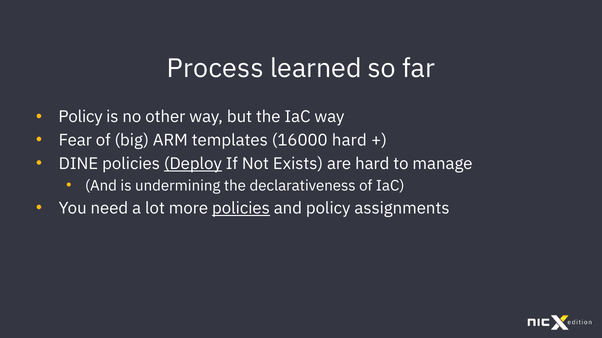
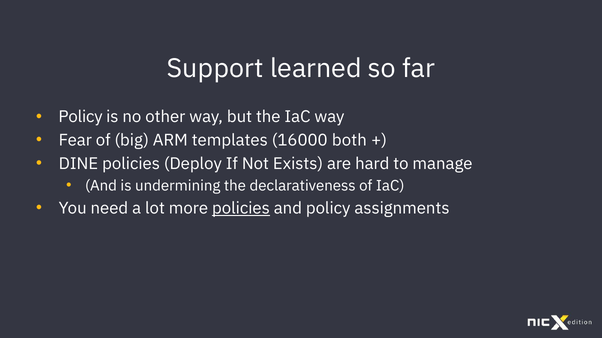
Process: Process -> Support
16000 hard: hard -> both
Deploy underline: present -> none
